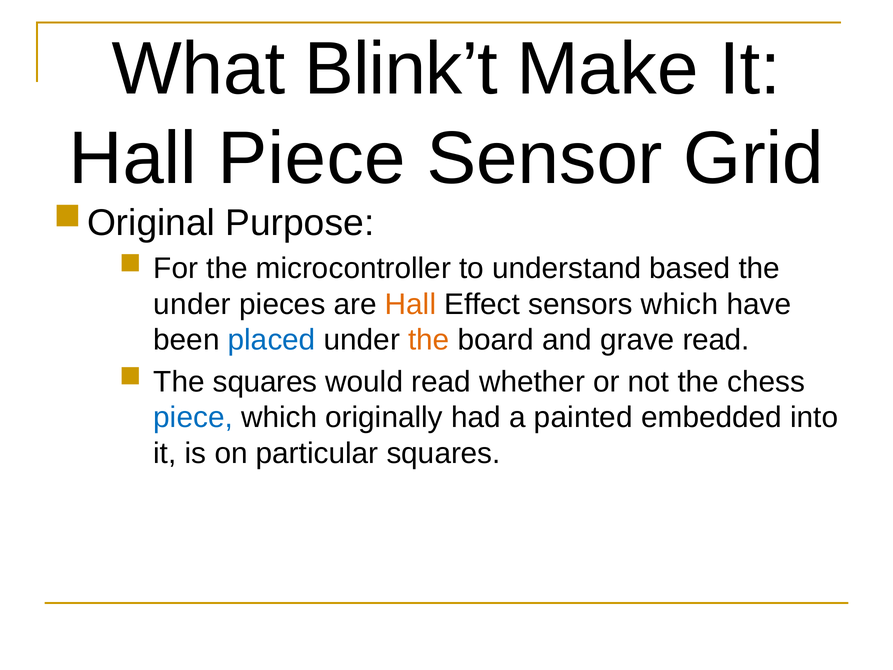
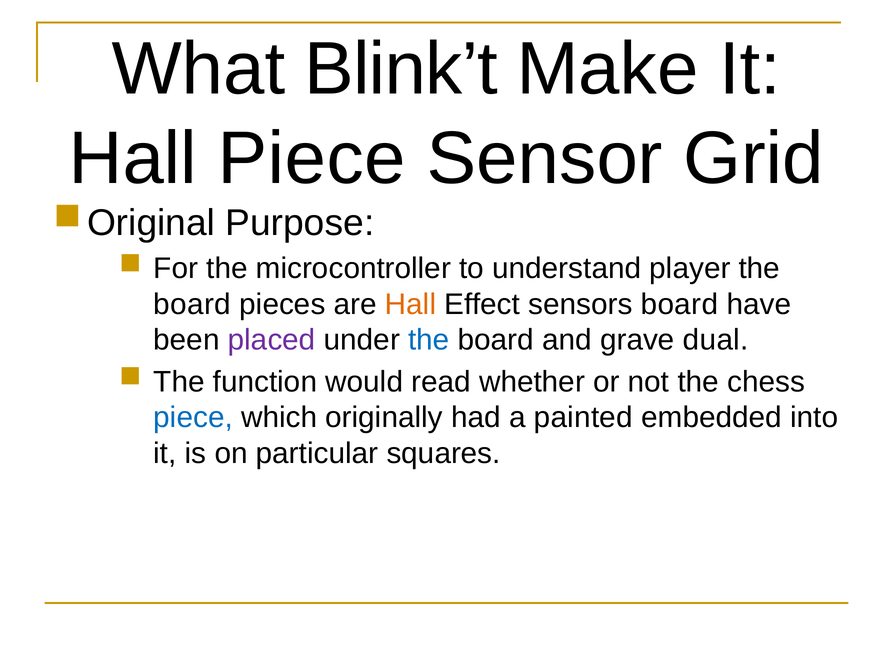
based: based -> player
under at (192, 304): under -> board
sensors which: which -> board
placed colour: blue -> purple
the at (429, 340) colour: orange -> blue
grave read: read -> dual
The squares: squares -> function
